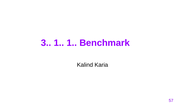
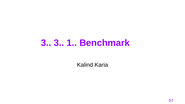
3 1: 1 -> 3
